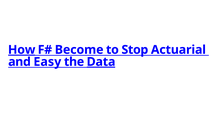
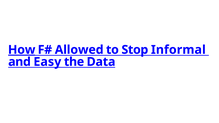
Become: Become -> Allowed
Actuarial: Actuarial -> Informal
Data underline: present -> none
